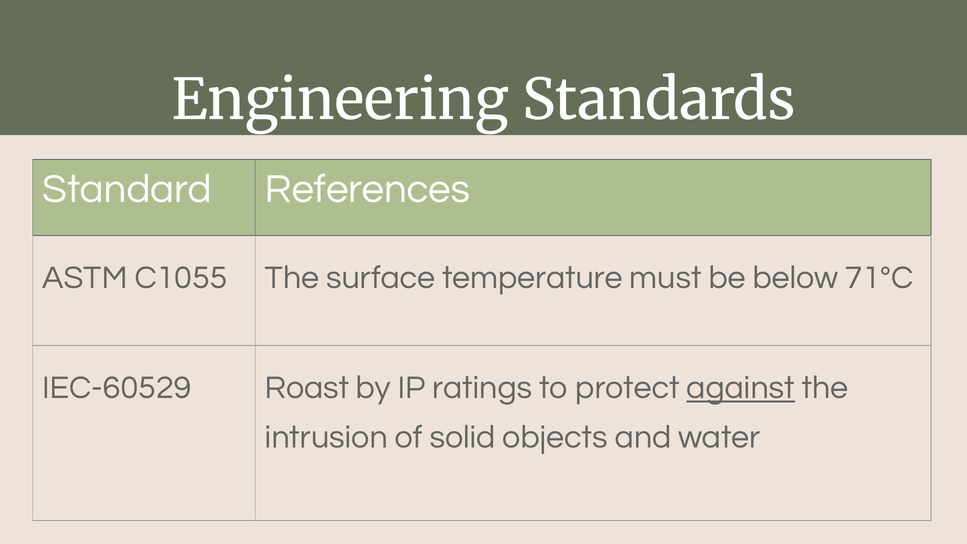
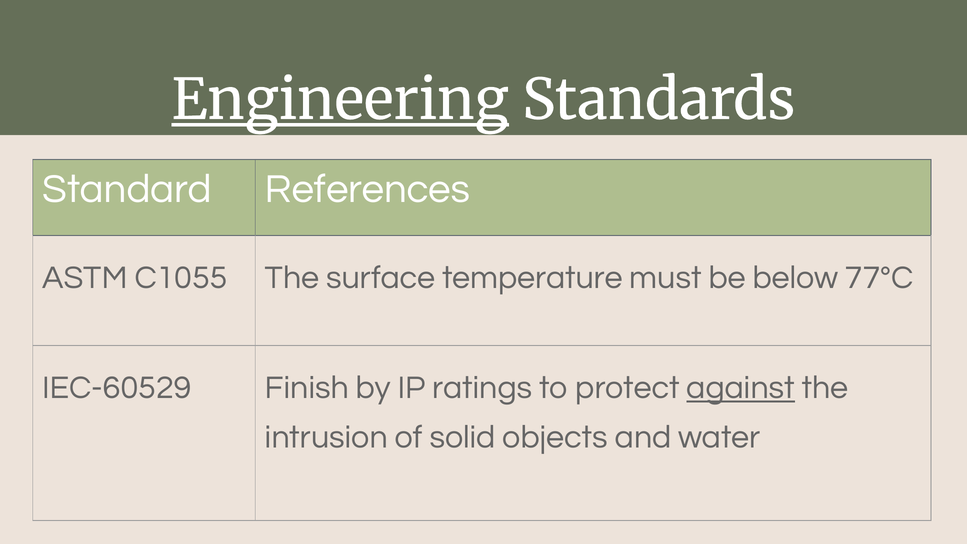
Engineering underline: none -> present
71°C: 71°C -> 77°C
Roast: Roast -> Finish
